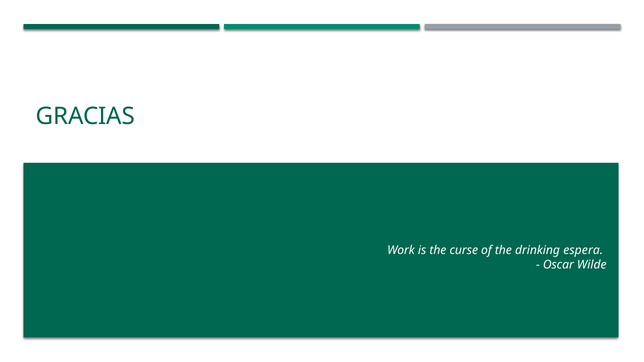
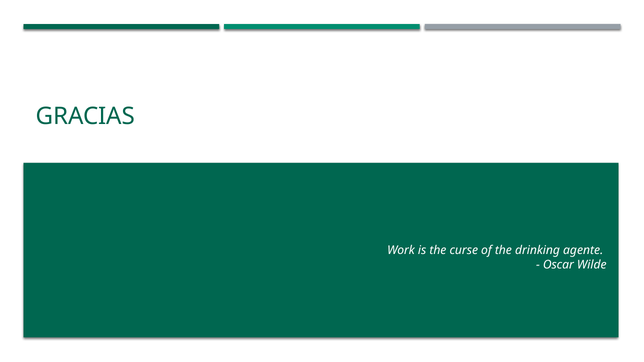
espera: espera -> agente
